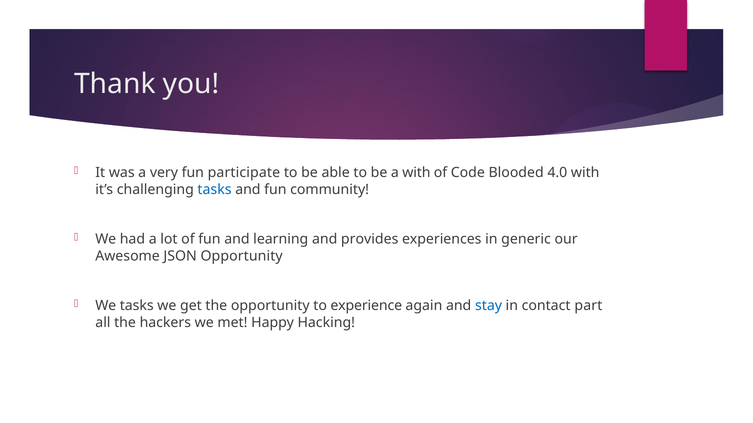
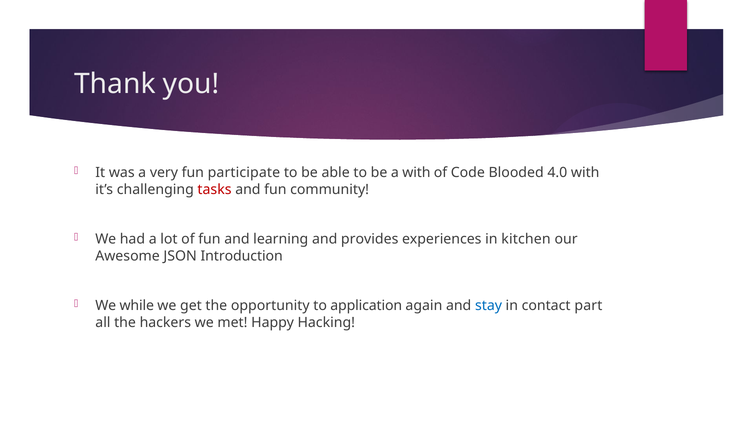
tasks at (215, 190) colour: blue -> red
generic: generic -> kitchen
JSON Opportunity: Opportunity -> Introduction
We tasks: tasks -> while
experience: experience -> application
